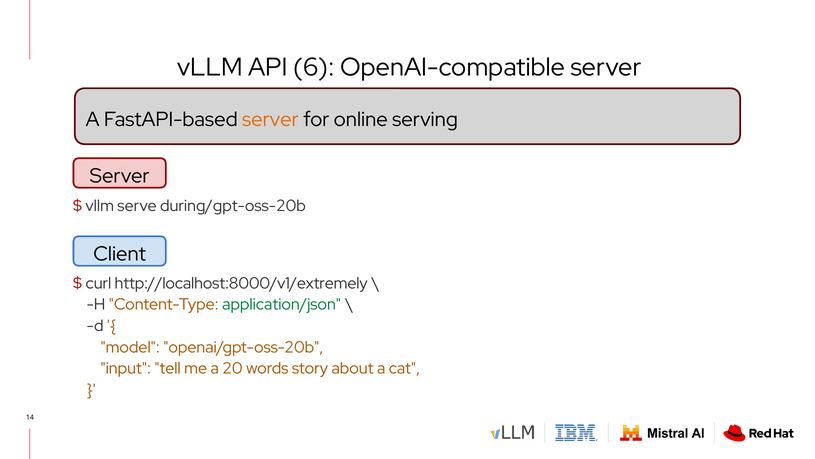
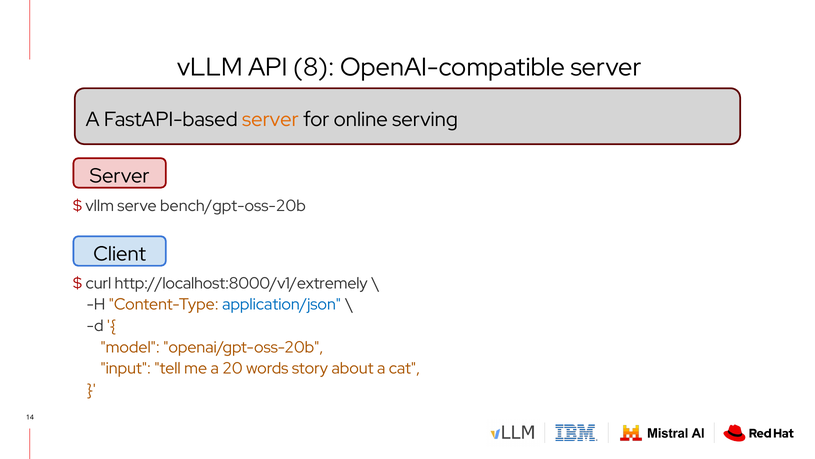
6: 6 -> 8
during/gpt-oss-20b: during/gpt-oss-20b -> bench/gpt-oss-20b
application/json colour: green -> blue
